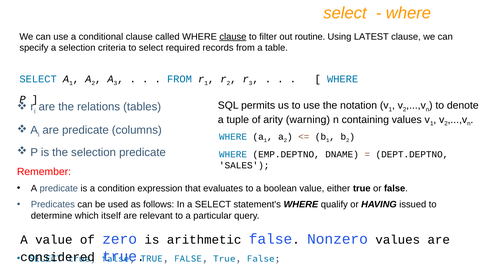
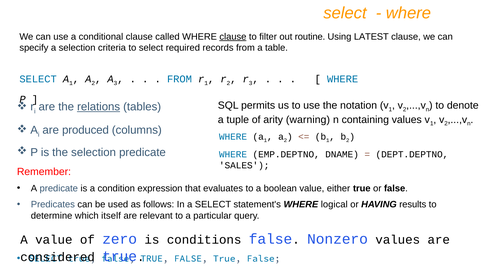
relations underline: none -> present
are predicate: predicate -> produced
qualify: qualify -> logical
issued: issued -> results
arithmetic: arithmetic -> conditions
